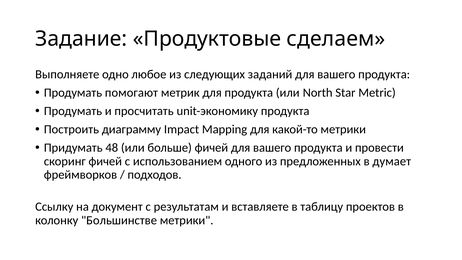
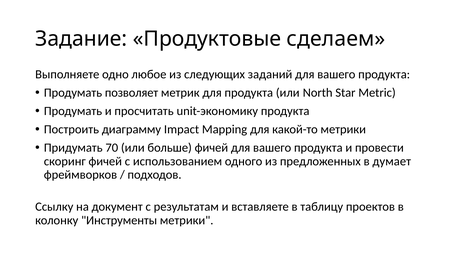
помогают: помогают -> позволяет
48: 48 -> 70
Большинстве: Большинстве -> Инструменты
